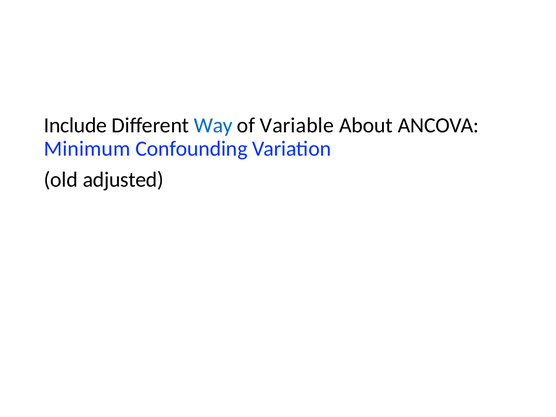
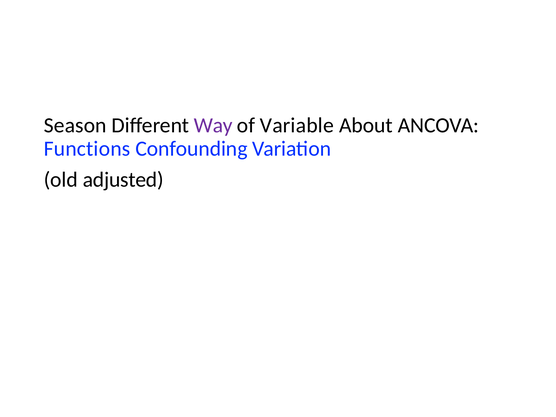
Include: Include -> Season
Way colour: blue -> purple
Minimum: Minimum -> Functions
